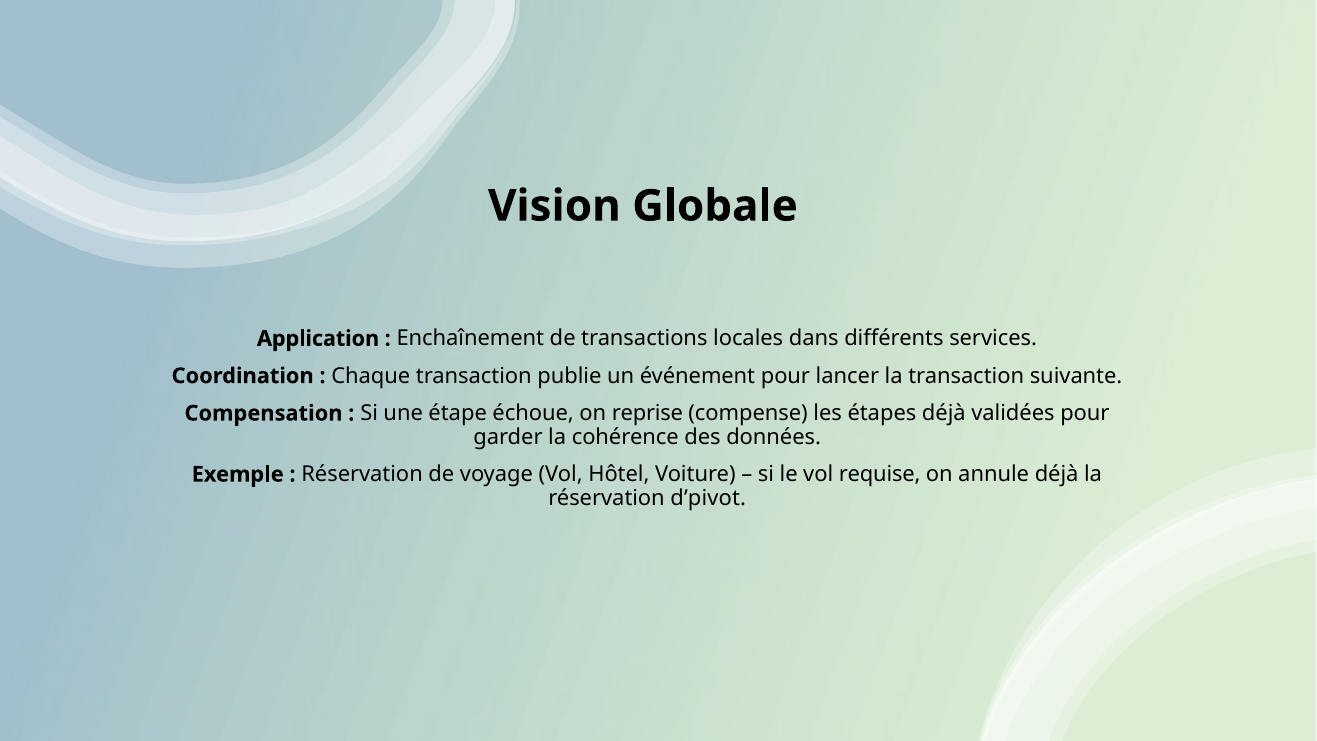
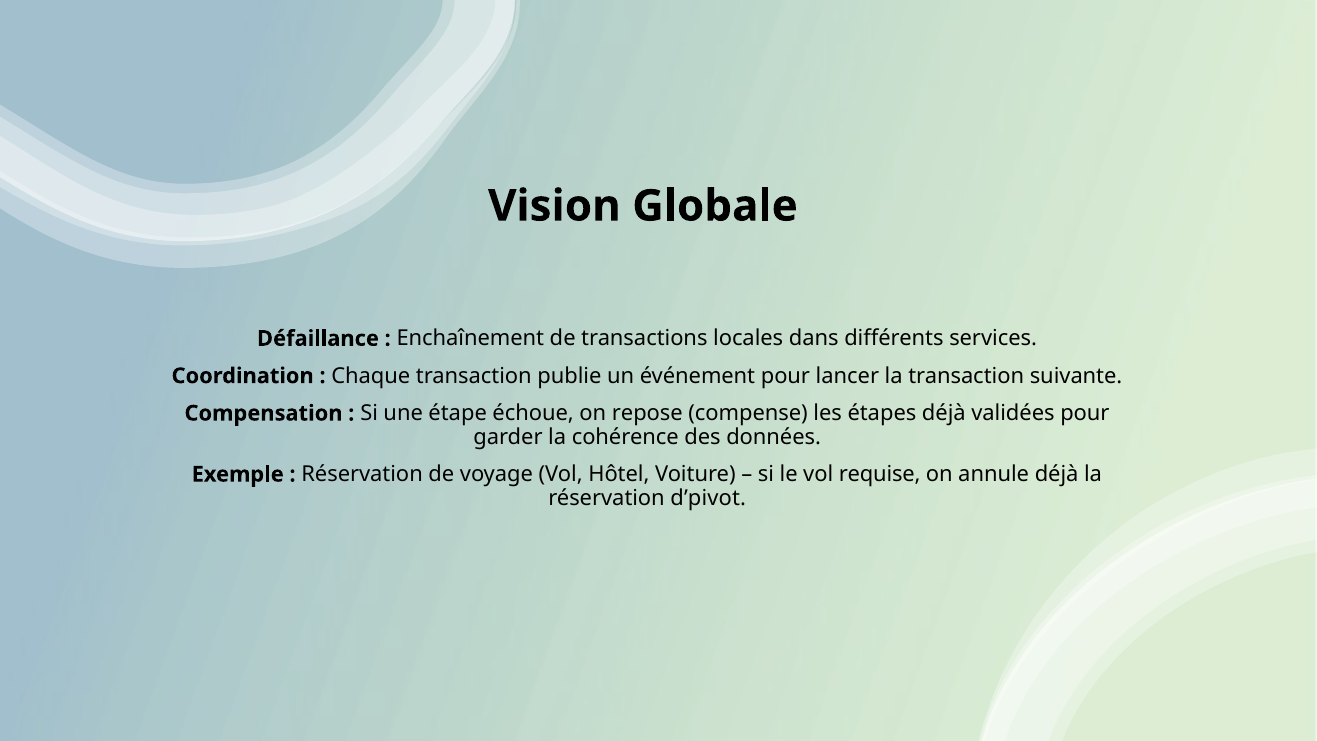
Application: Application -> Défaillance
reprise: reprise -> repose
